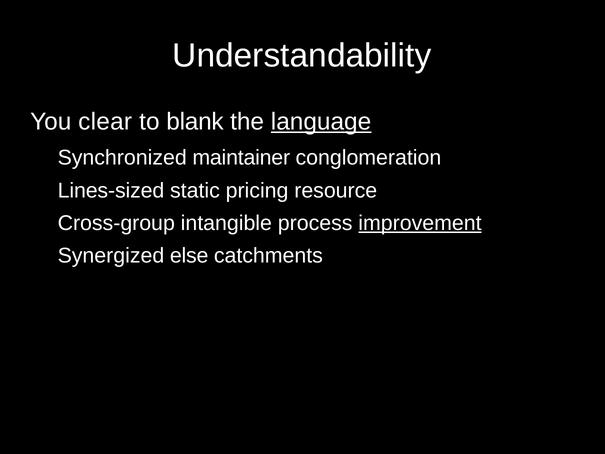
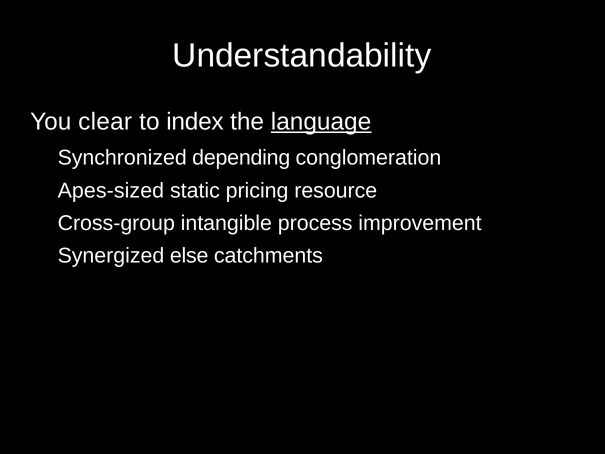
blank: blank -> index
maintainer: maintainer -> depending
Lines-sized: Lines-sized -> Apes-sized
improvement underline: present -> none
